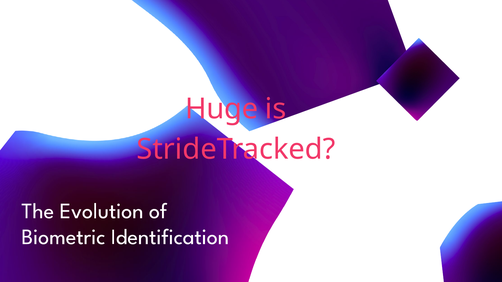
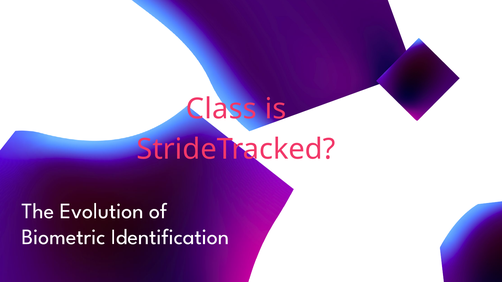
Huge: Huge -> Class
